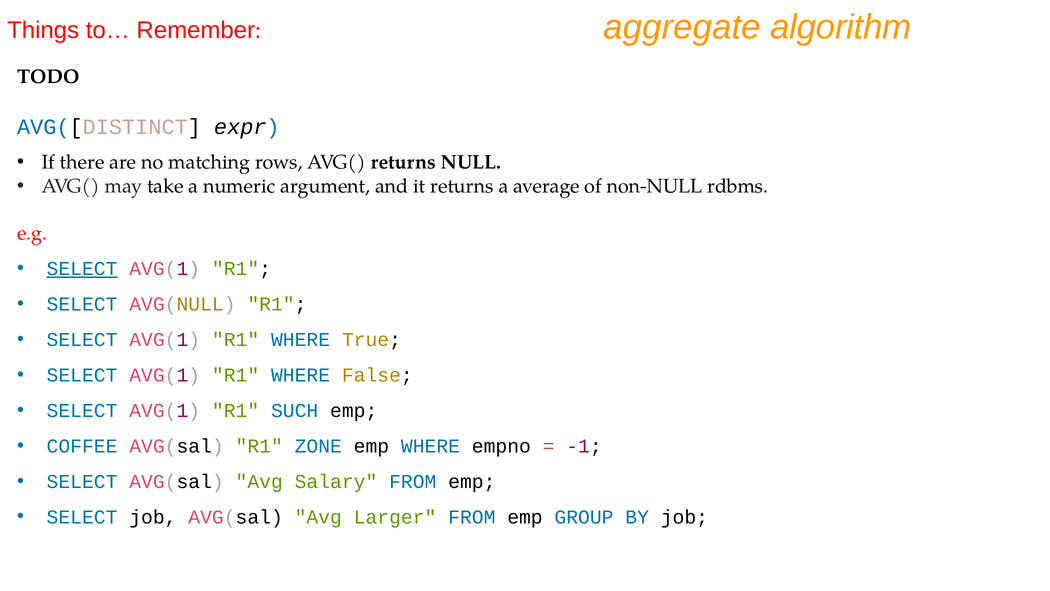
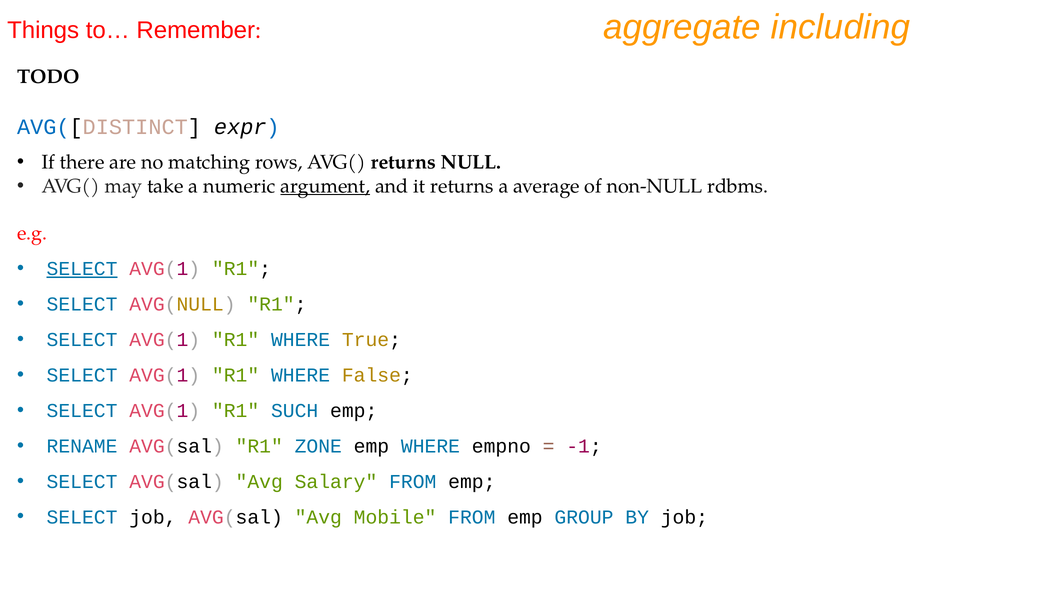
algorithm: algorithm -> including
argument underline: none -> present
COFFEE: COFFEE -> RENAME
Larger: Larger -> Mobile
